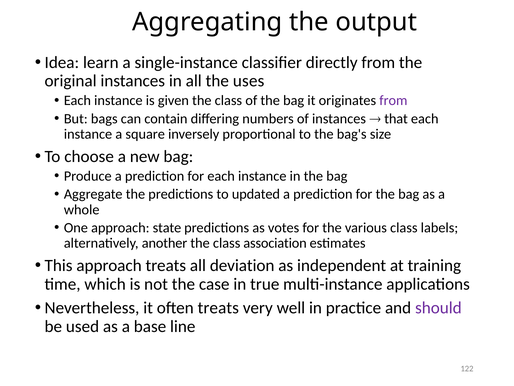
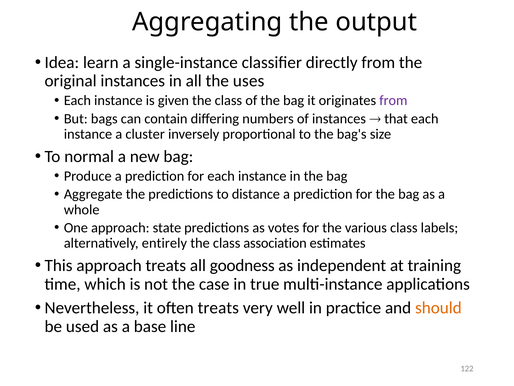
square: square -> cluster
choose: choose -> normal
updated: updated -> distance
another: another -> entirely
deviation: deviation -> goodness
should colour: purple -> orange
